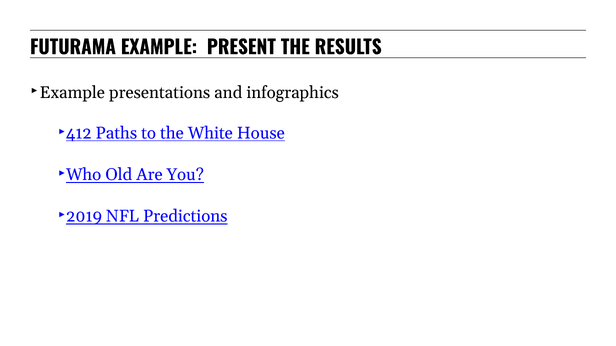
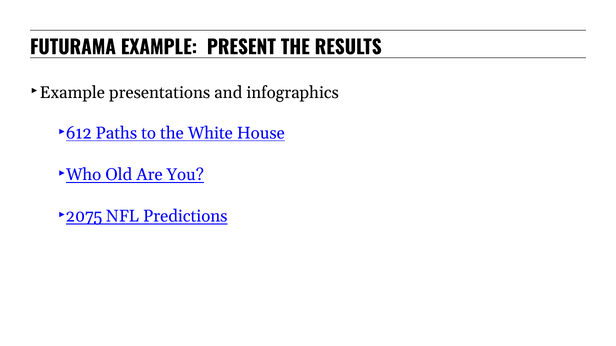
412: 412 -> 612
2019: 2019 -> 2075
